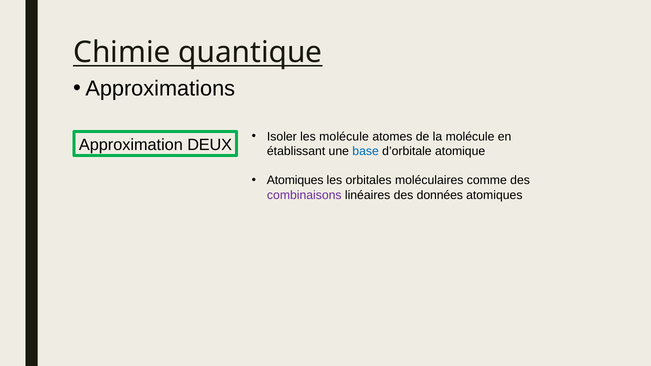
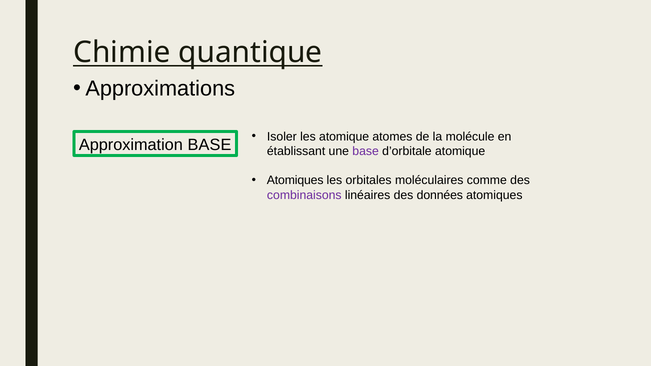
les molécule: molécule -> atomique
Approximation DEUX: DEUX -> BASE
base at (366, 151) colour: blue -> purple
